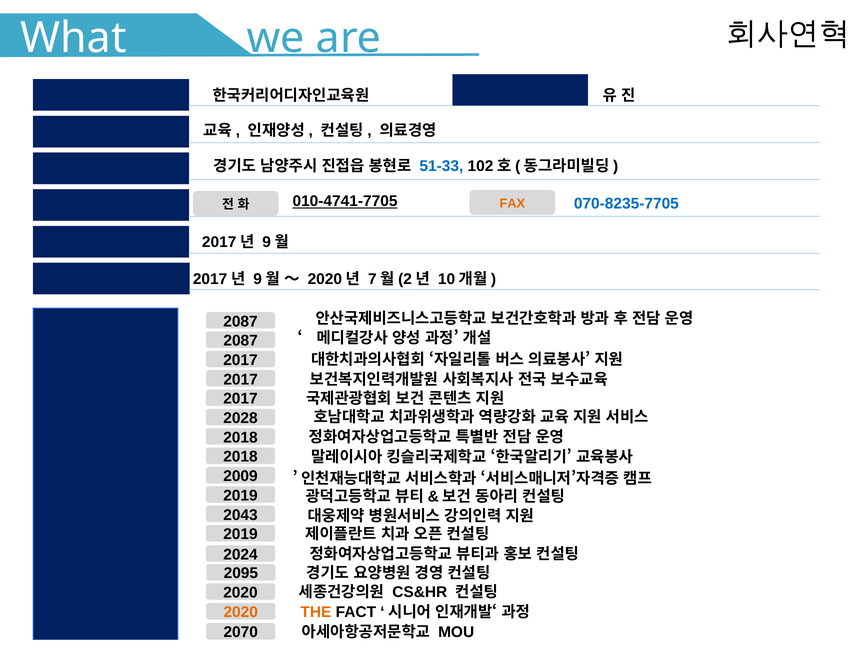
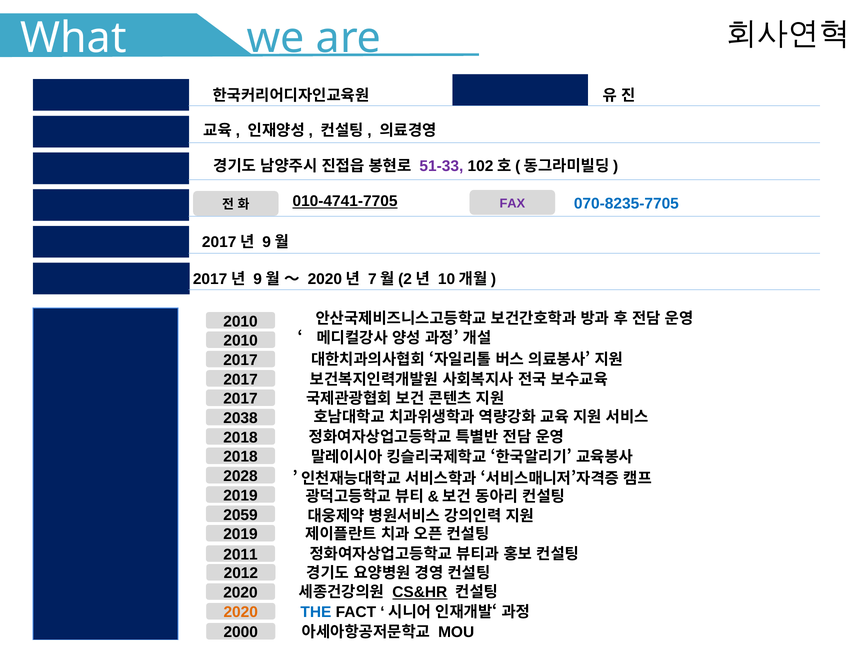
51-33 colour: blue -> purple
FAX colour: orange -> purple
2087 at (240, 322): 2087 -> 2010
2087 at (241, 341): 2087 -> 2010
2028: 2028 -> 2038
2009: 2009 -> 2028
2043: 2043 -> 2059
2024: 2024 -> 2011
2095: 2095 -> 2012
CS&HR underline: none -> present
THE colour: orange -> blue
2070: 2070 -> 2000
